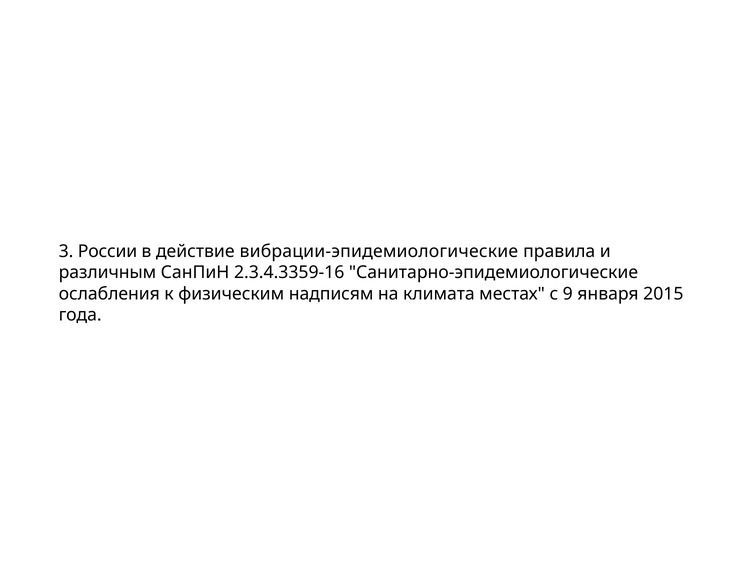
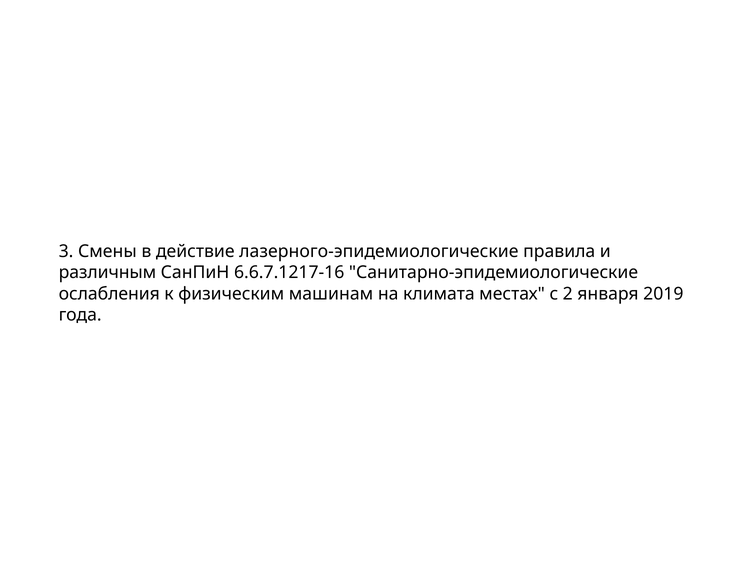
России: России -> Смены
вибрации-эпидемиологические: вибрации-эпидемиологические -> лазерного-эпидемиологические
2.3.4.3359-16: 2.3.4.3359-16 -> 6.6.7.1217-16
надписям: надписям -> машинам
9: 9 -> 2
2015: 2015 -> 2019
